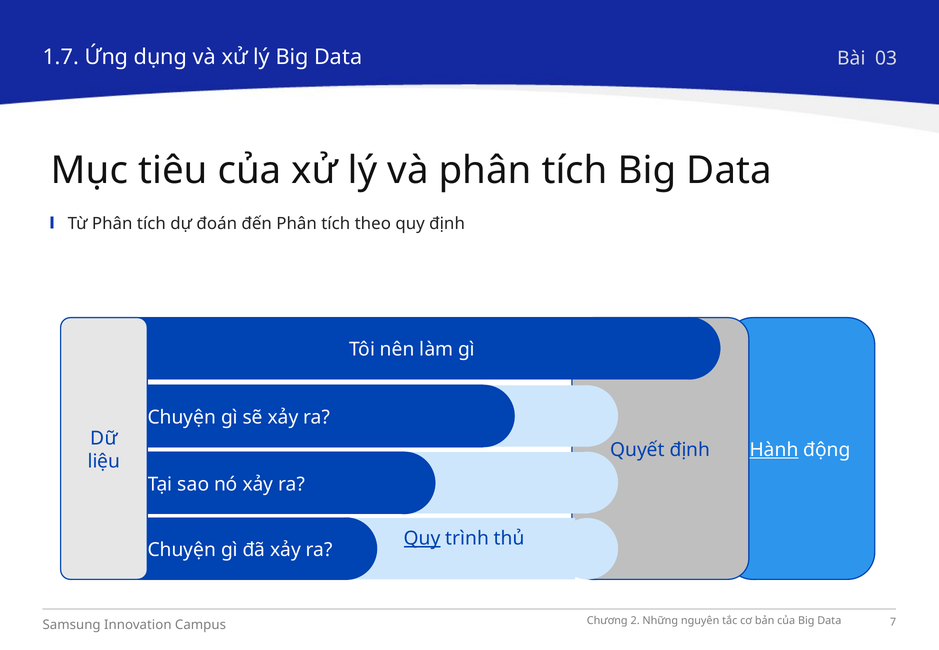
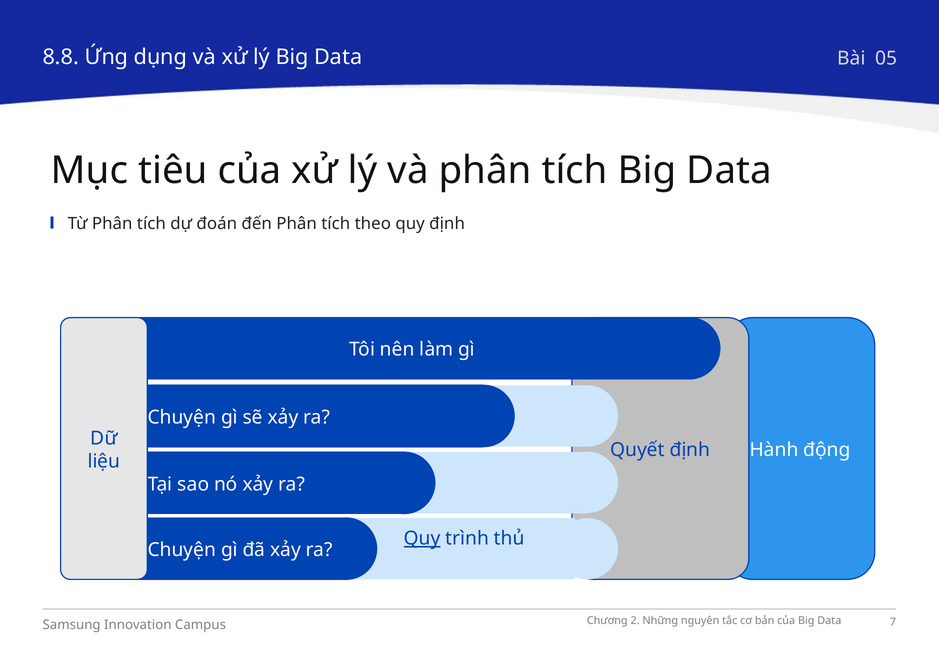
1.7: 1.7 -> 8.8
03: 03 -> 05
Hành underline: present -> none
